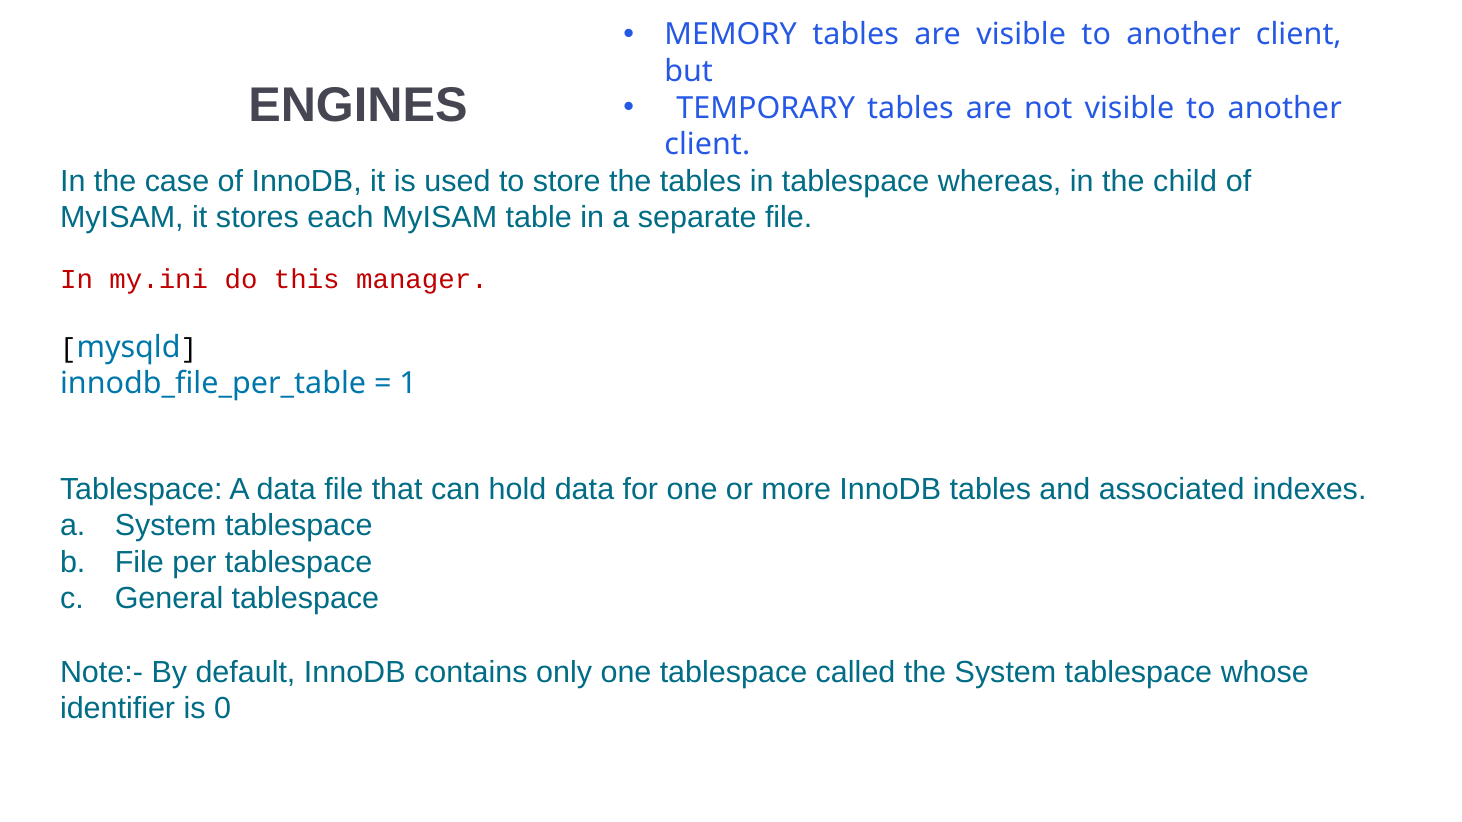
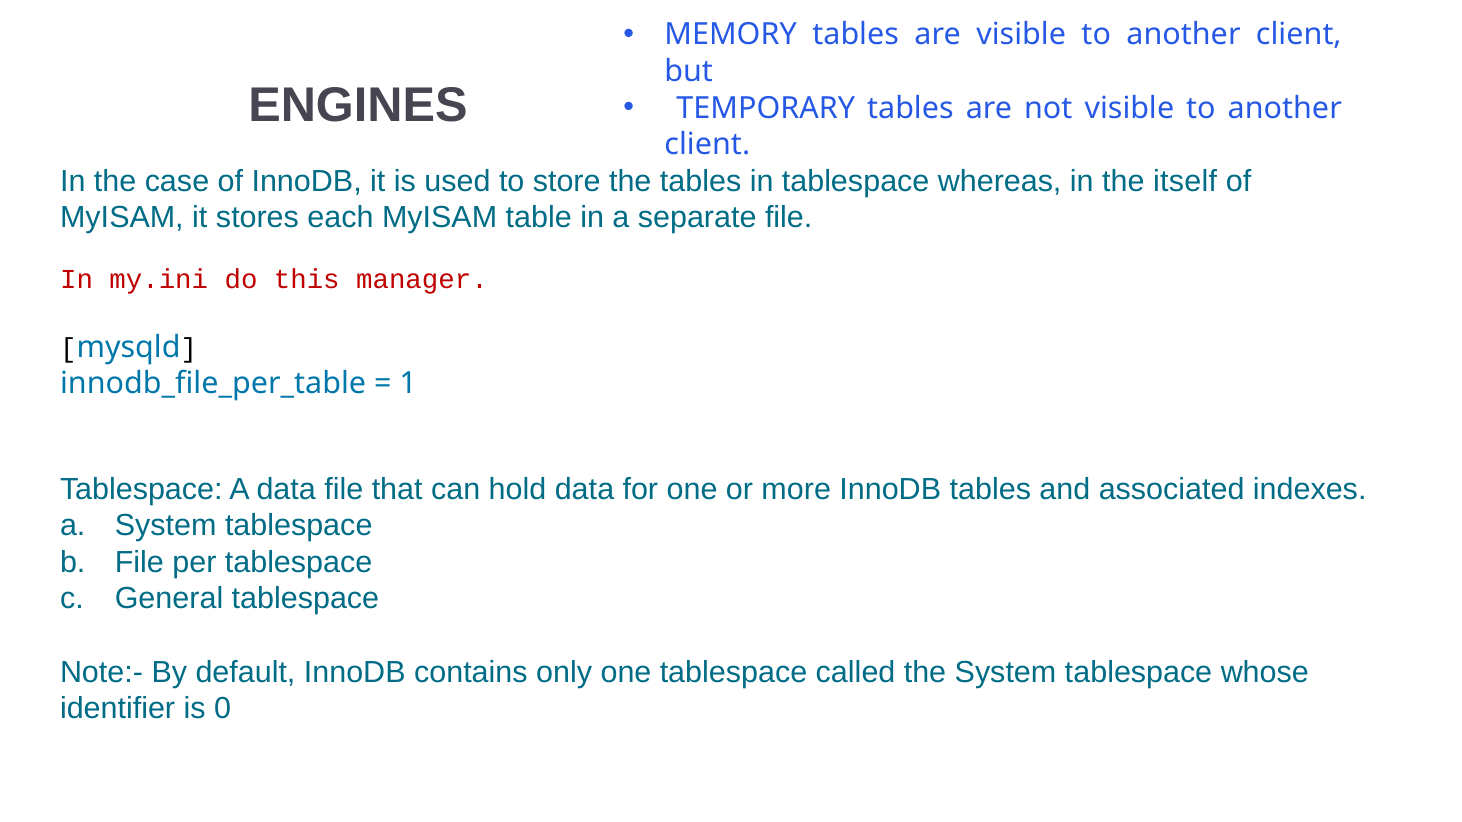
child: child -> itself
